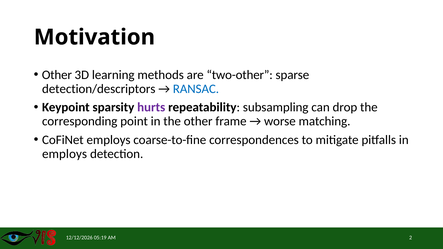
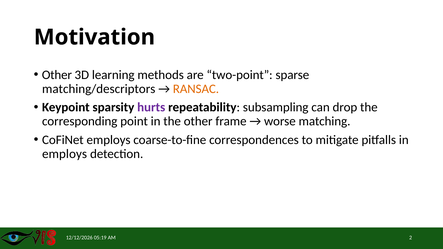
two-other: two-other -> two-point
detection/descriptors: detection/descriptors -> matching/descriptors
RANSAC colour: blue -> orange
